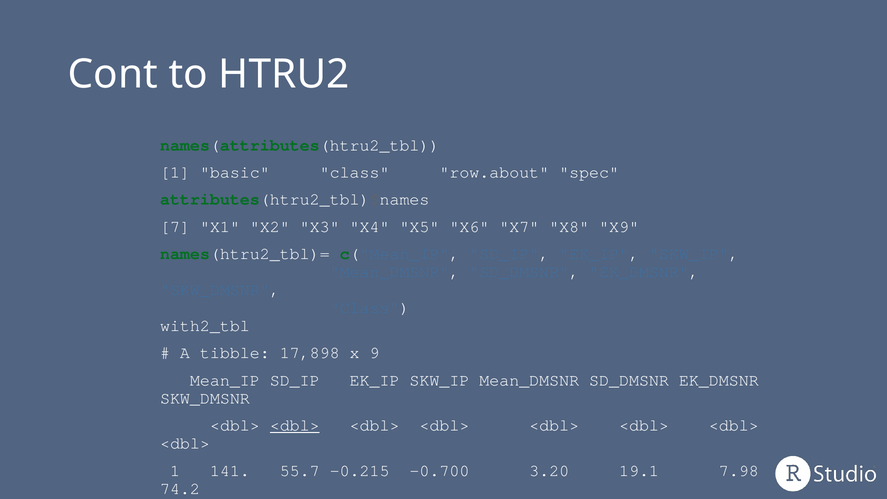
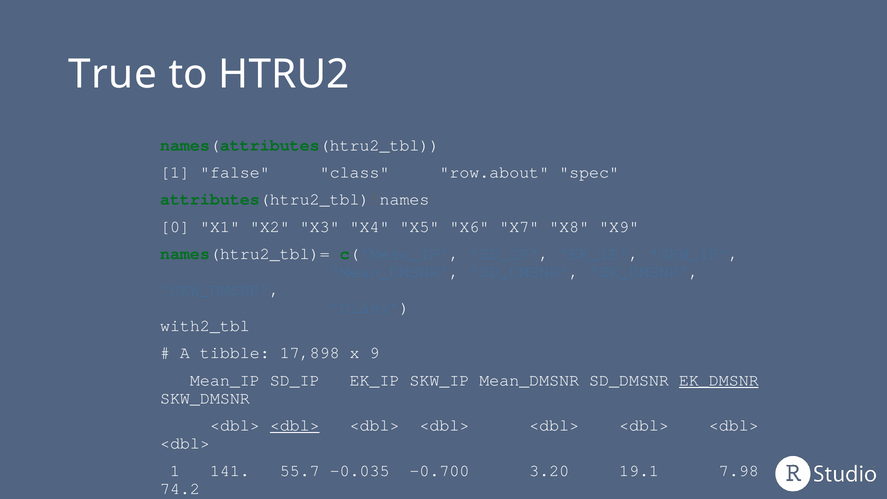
Cont: Cont -> True
basic: basic -> false
7 at (175, 227): 7 -> 0
EK_DMSNR at (719, 380) underline: none -> present
-0.215: -0.215 -> -0.035
